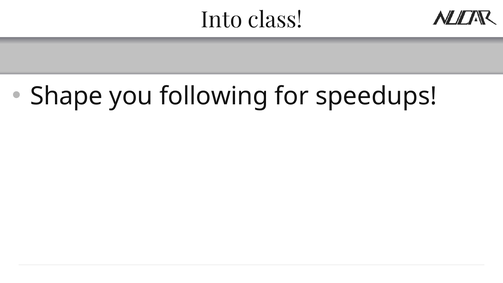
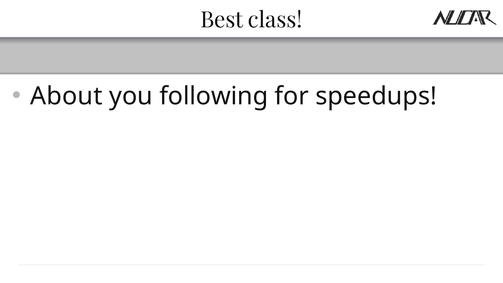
Into: Into -> Best
Shape: Shape -> About
